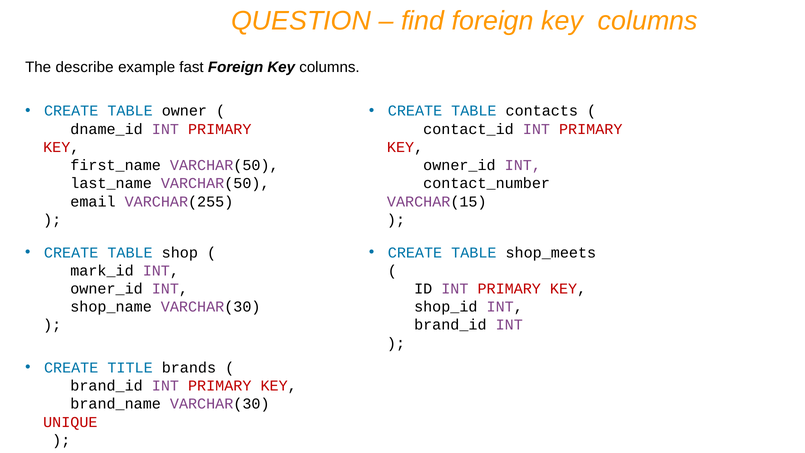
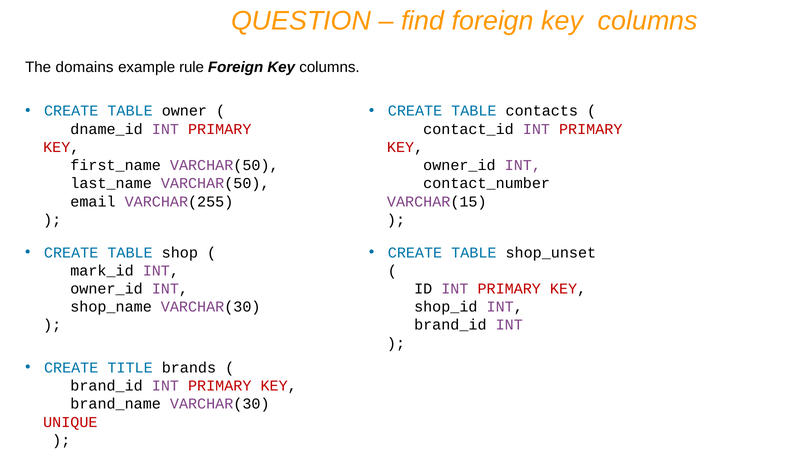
describe: describe -> domains
fast: fast -> rule
shop_meets: shop_meets -> shop_unset
